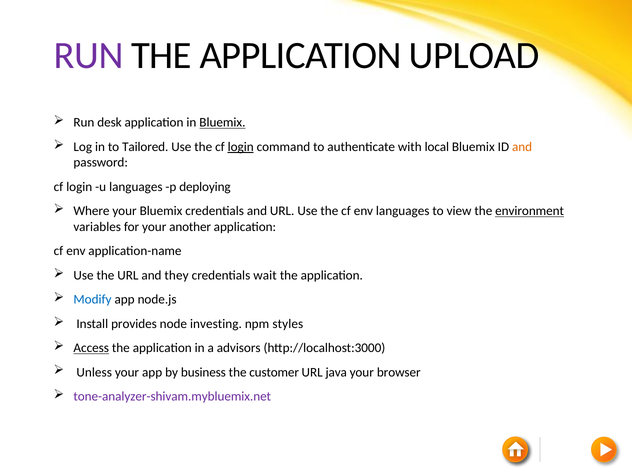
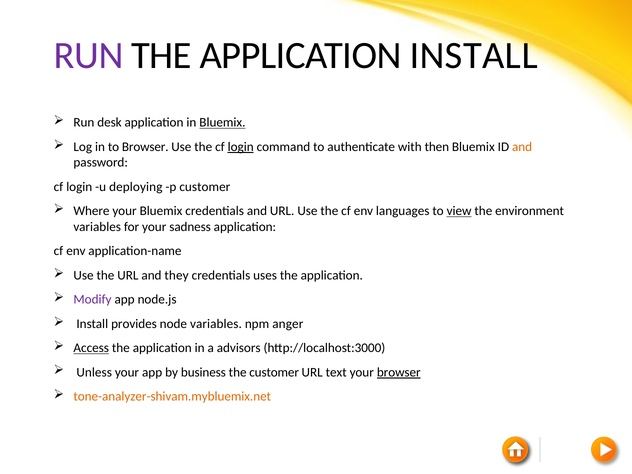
APPLICATION UPLOAD: UPLOAD -> INSTALL
to Tailored: Tailored -> Browser
local: local -> then
u languages: languages -> deploying
p deploying: deploying -> customer
view underline: none -> present
environment underline: present -> none
another: another -> sadness
wait: wait -> uses
Modify colour: blue -> purple
node investing: investing -> variables
styles: styles -> anger
java: java -> text
browser at (399, 372) underline: none -> present
tone-analyzer-shivam.mybluemix.net colour: purple -> orange
